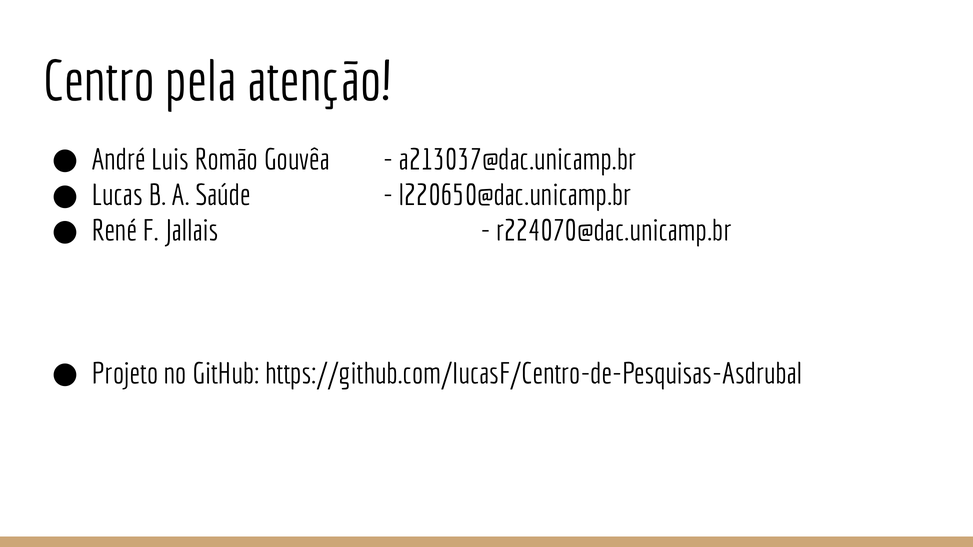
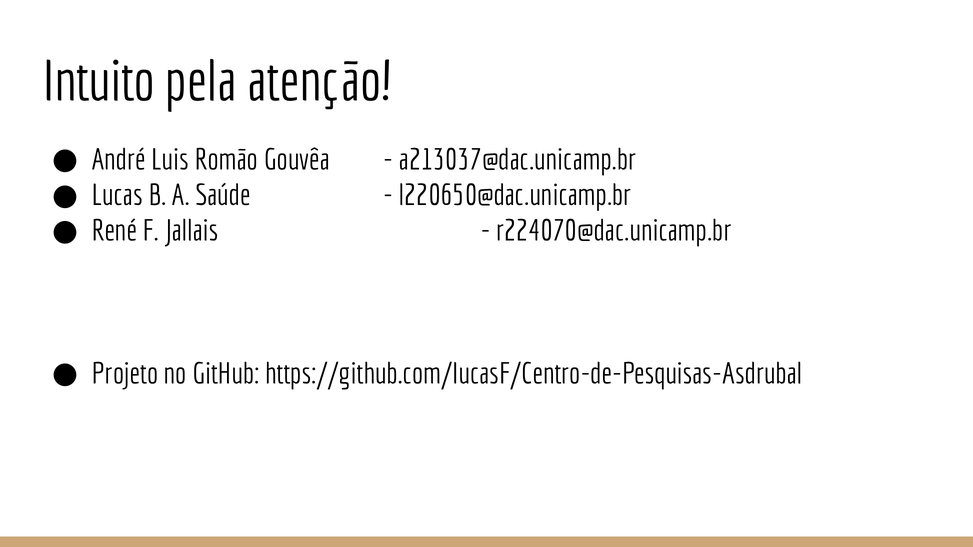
Centro: Centro -> Intuito
